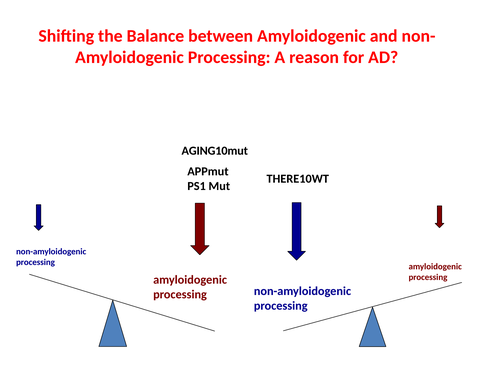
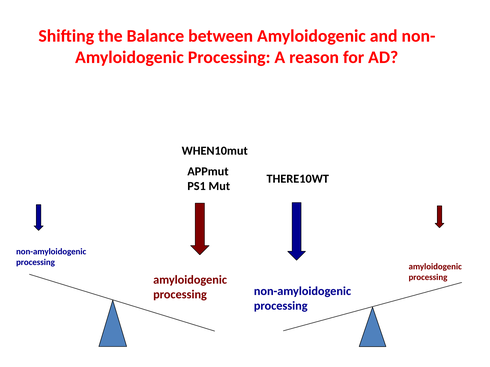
AGING10mut: AGING10mut -> WHEN10mut
